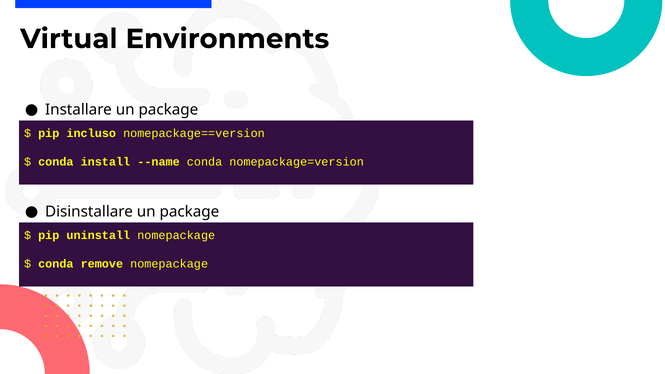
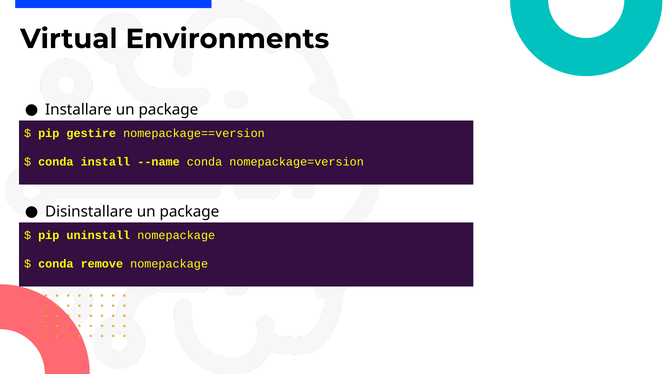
incluso: incluso -> gestire
